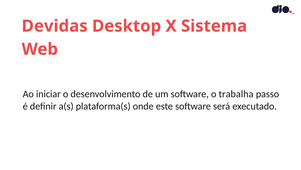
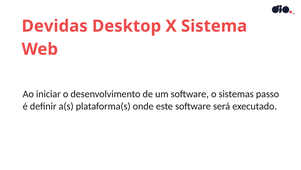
trabalha: trabalha -> sistemas
